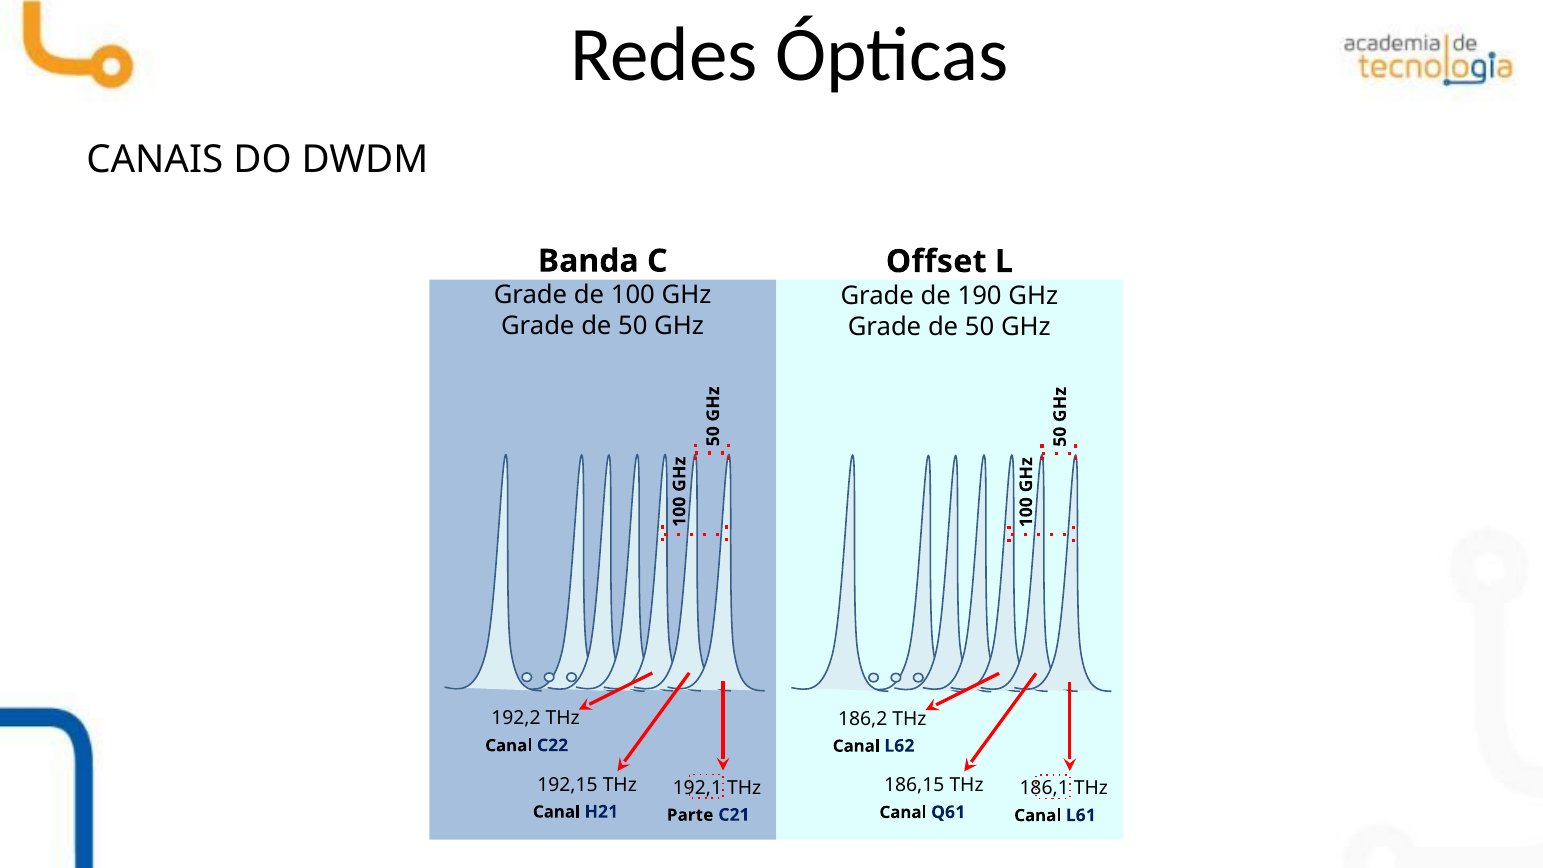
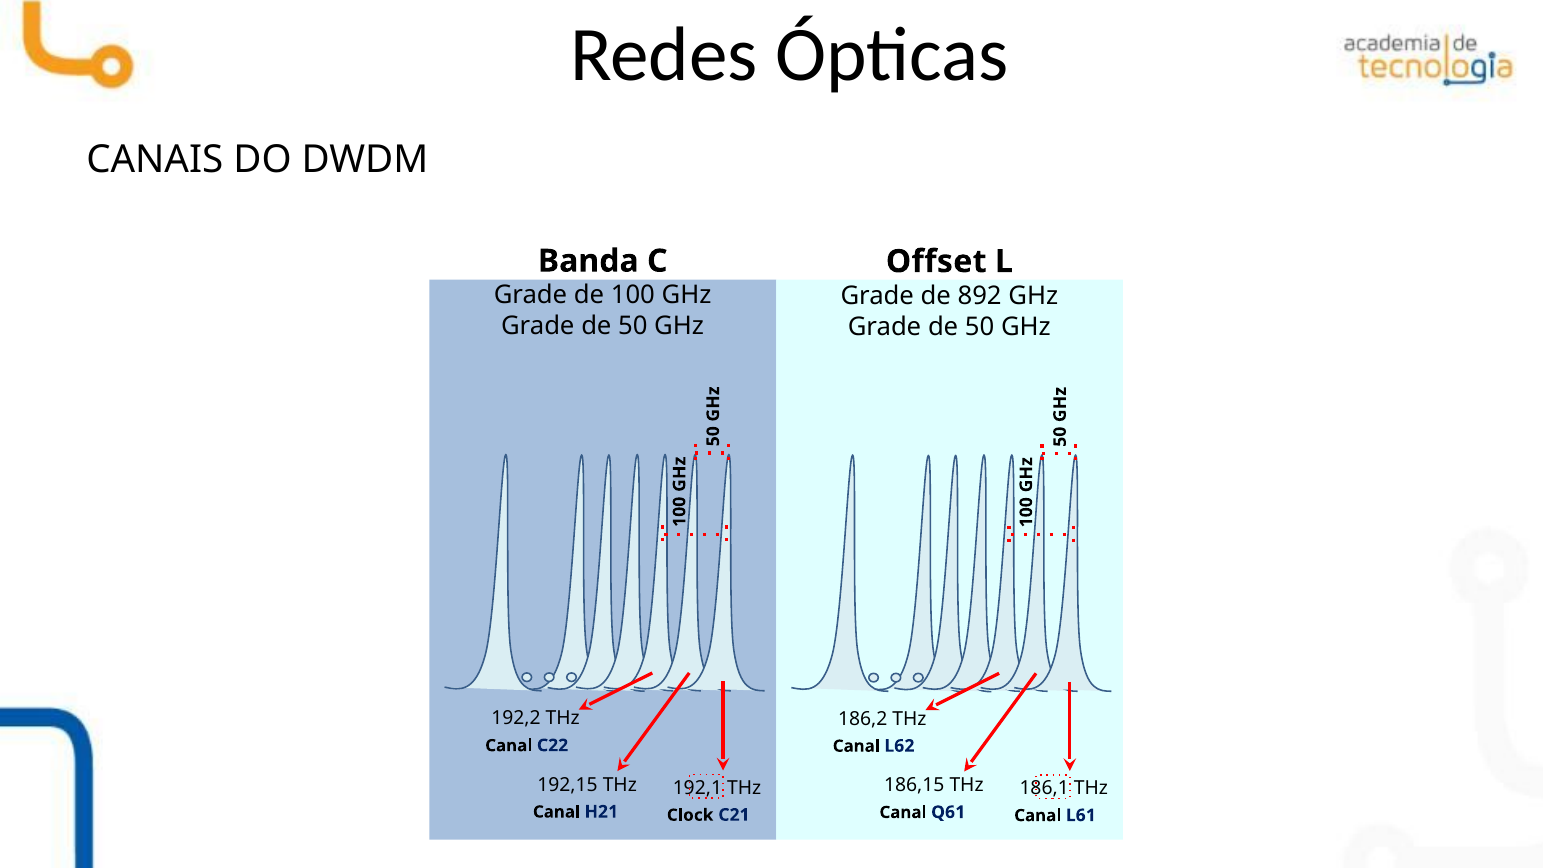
190: 190 -> 892
Parte: Parte -> Clock
